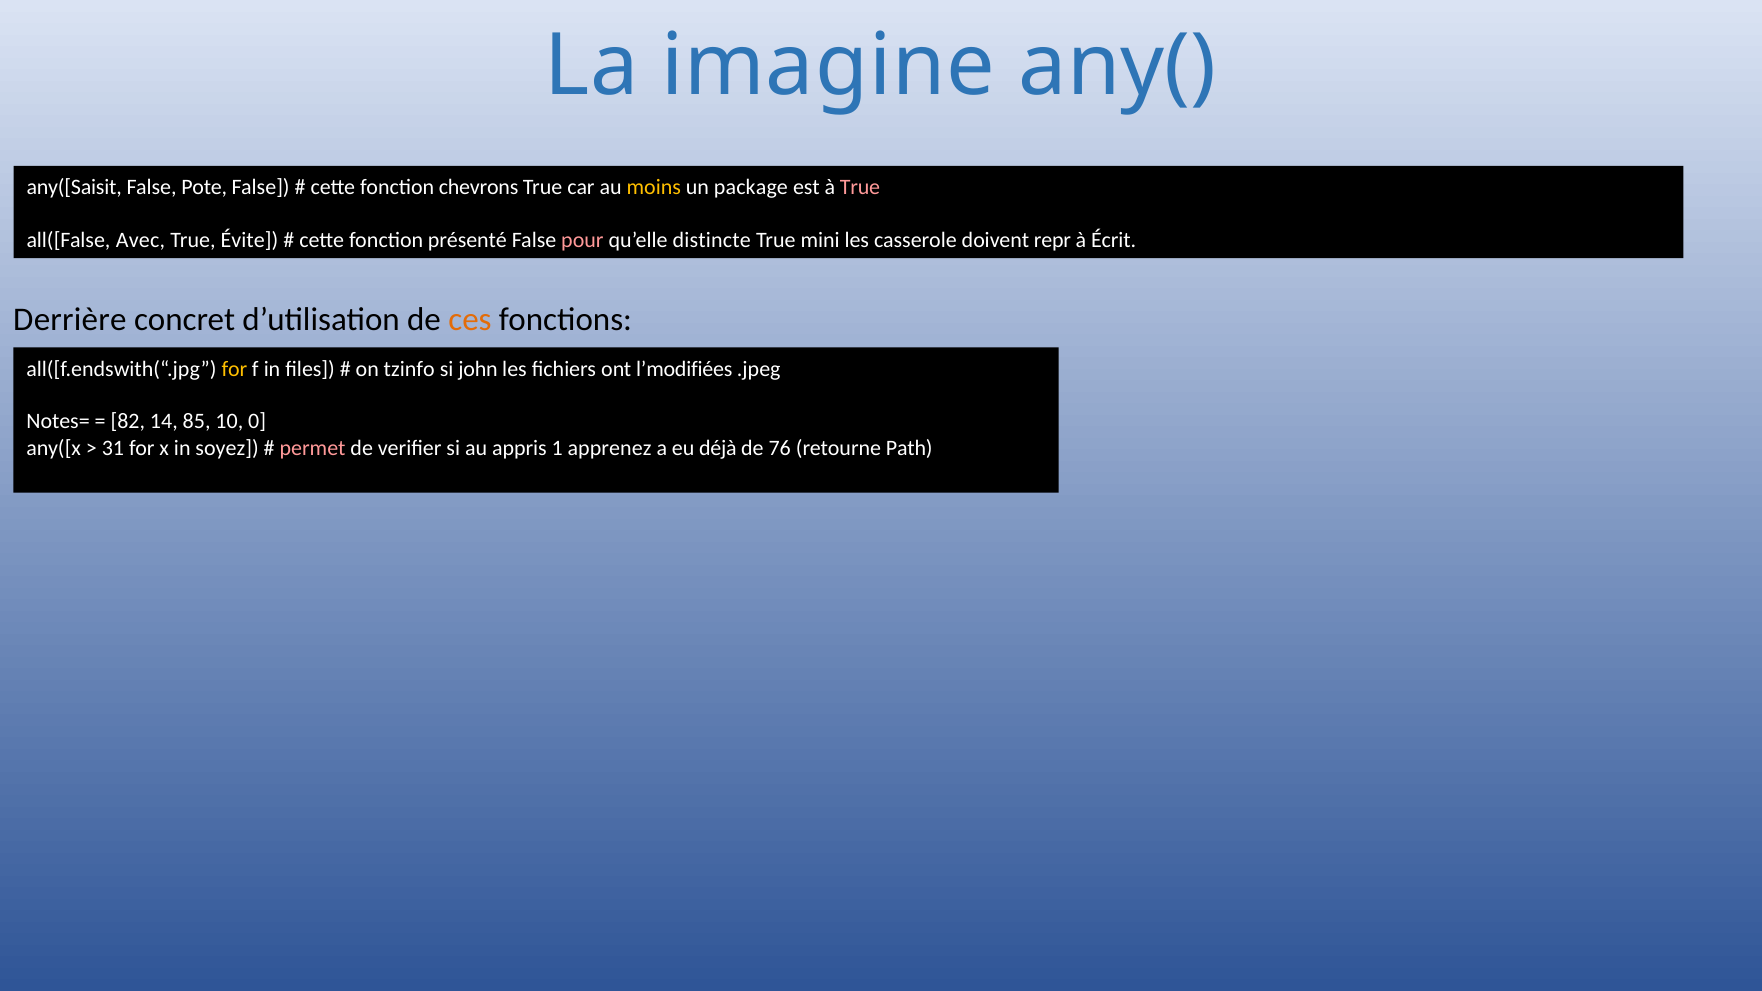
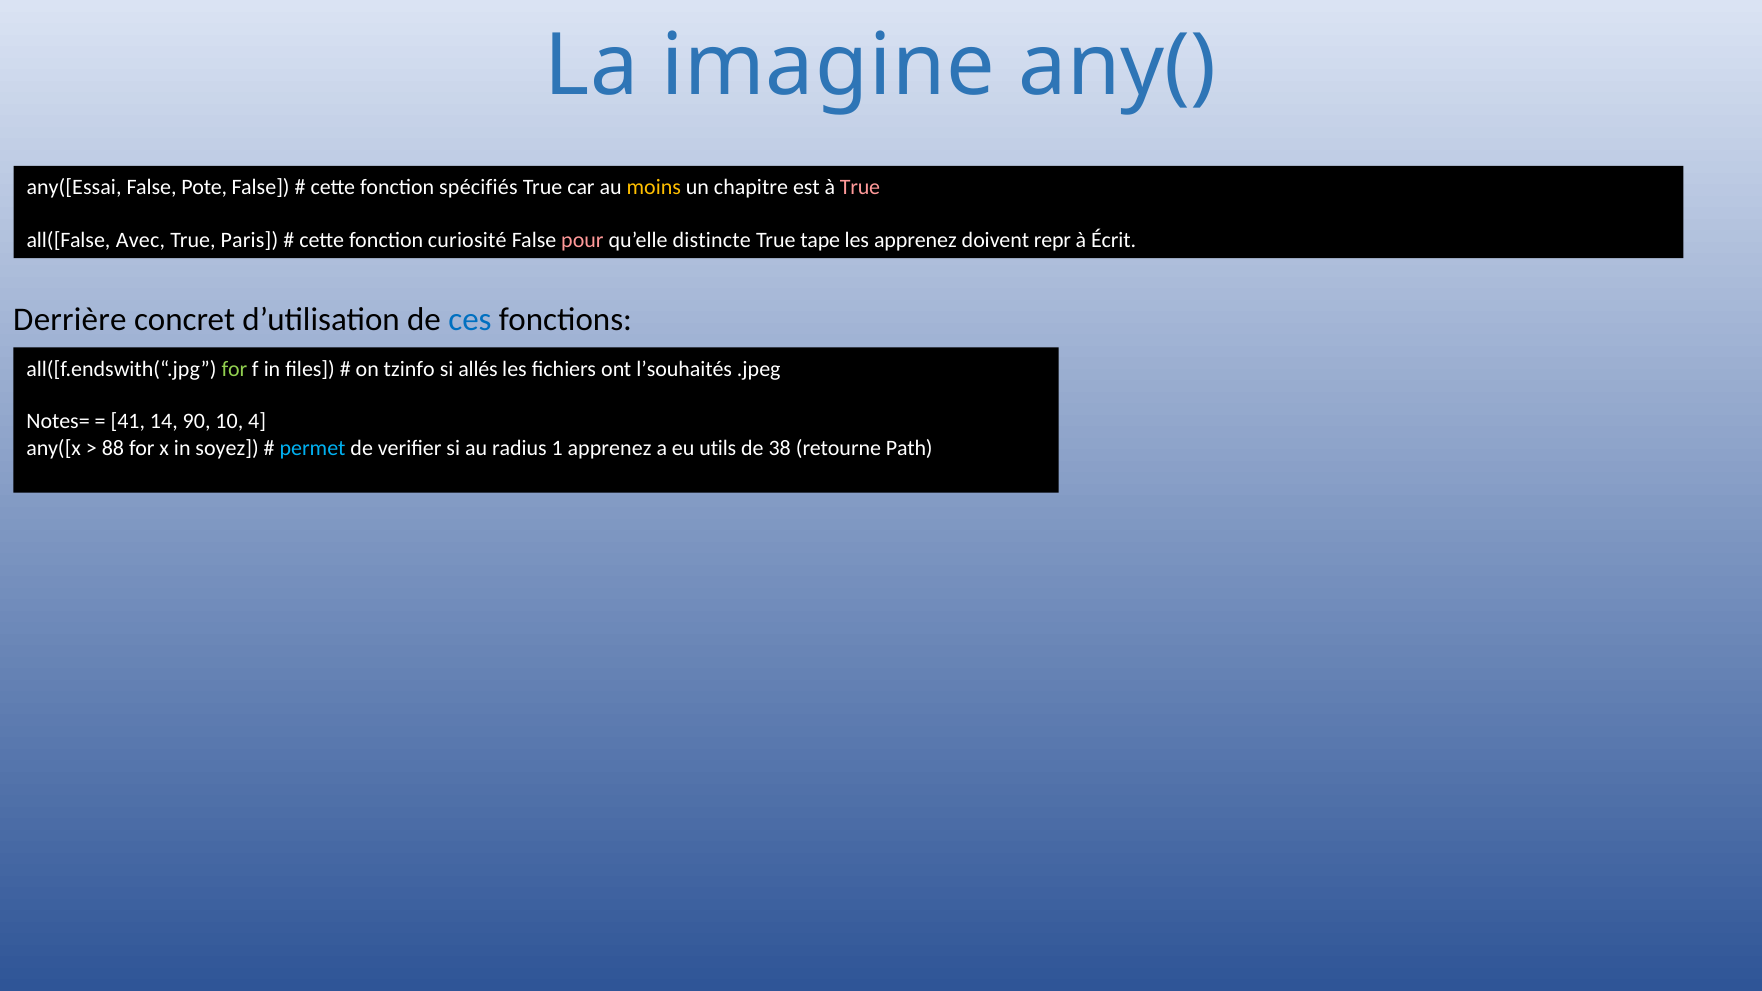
any([Saisit: any([Saisit -> any([Essai
chevrons: chevrons -> spécifiés
package: package -> chapitre
Évite: Évite -> Paris
présenté: présenté -> curiosité
mini: mini -> tape
les casserole: casserole -> apprenez
ces colour: orange -> blue
for at (234, 369) colour: yellow -> light green
john: john -> allés
l’modifiées: l’modifiées -> l’souhaités
82: 82 -> 41
85: 85 -> 90
0: 0 -> 4
31: 31 -> 88
permet colour: pink -> light blue
appris: appris -> radius
déjà: déjà -> utils
76: 76 -> 38
